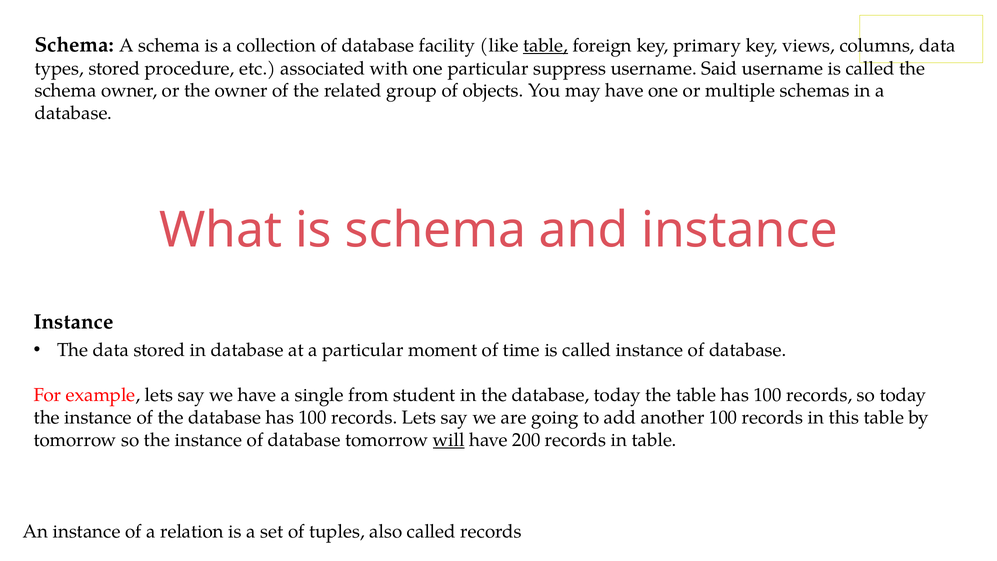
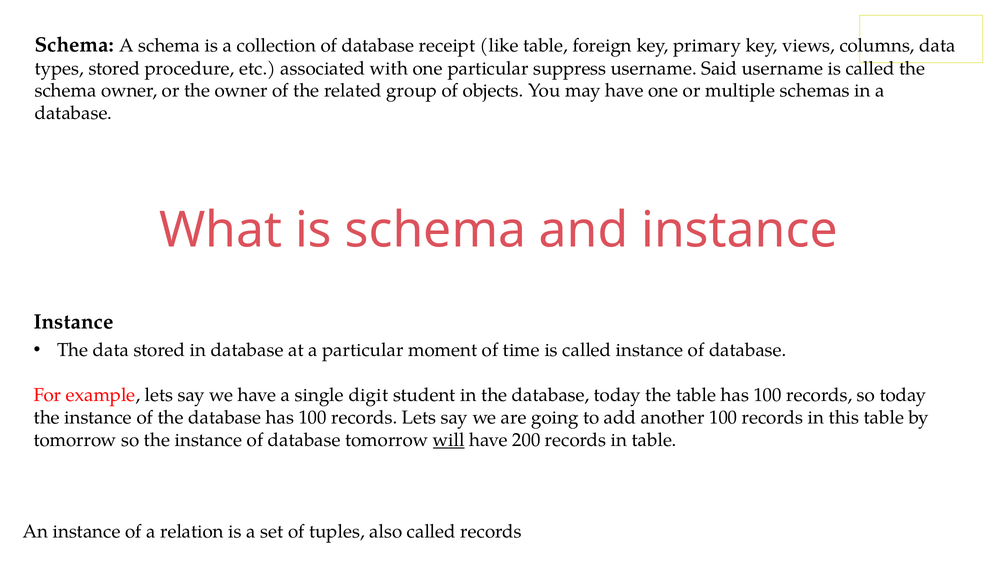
facility: facility -> receipt
table at (546, 45) underline: present -> none
from: from -> digit
